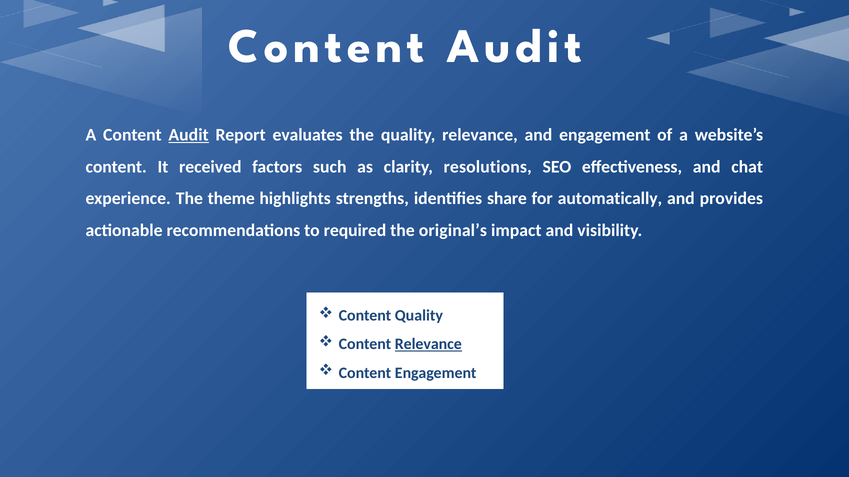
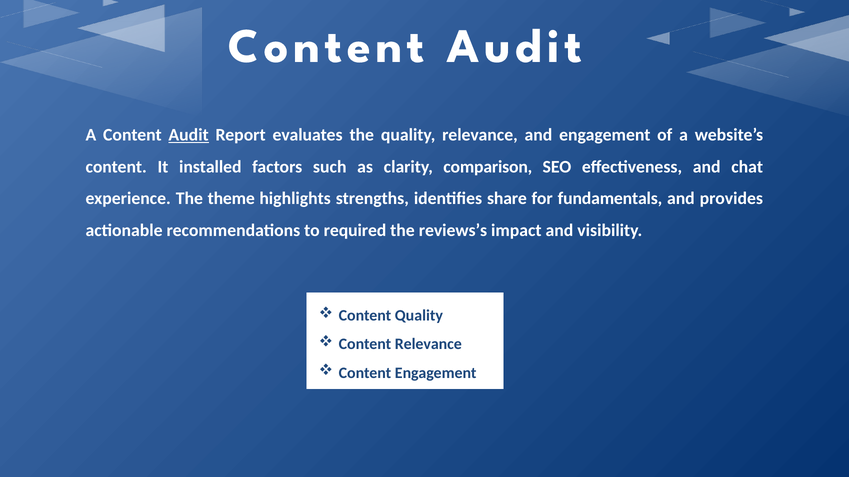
received: received -> installed
resolutions: resolutions -> comparison
automatically: automatically -> fundamentals
original’s: original’s -> reviews’s
Relevance at (428, 345) underline: present -> none
